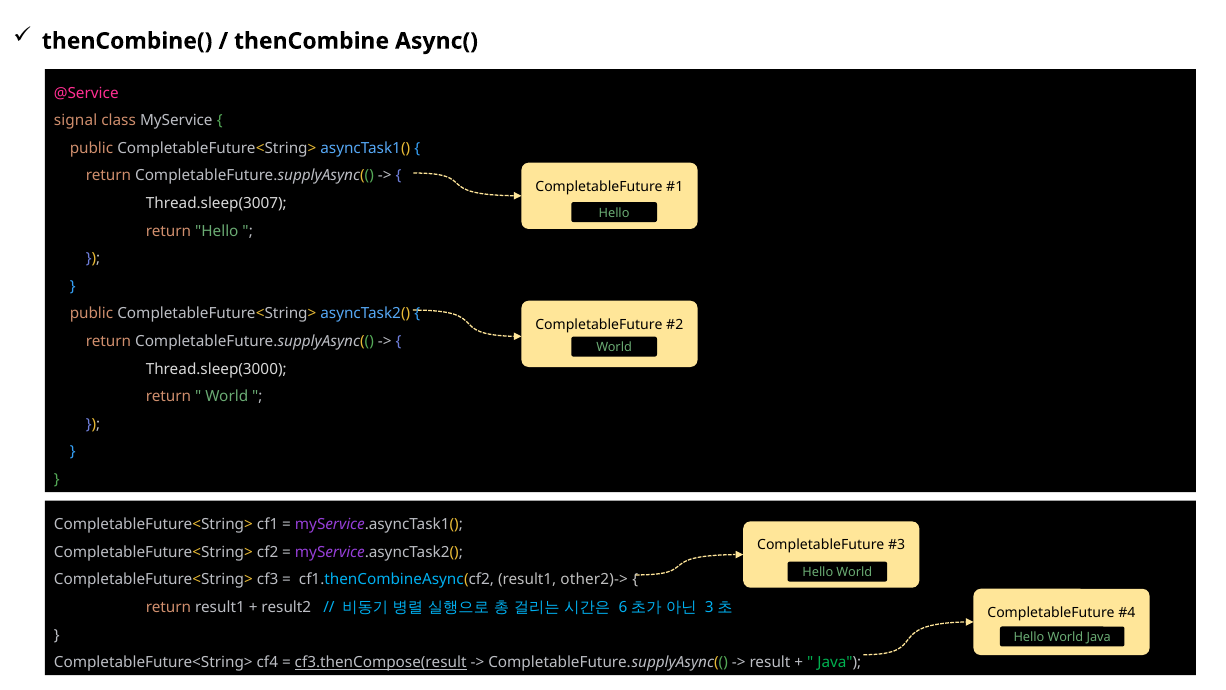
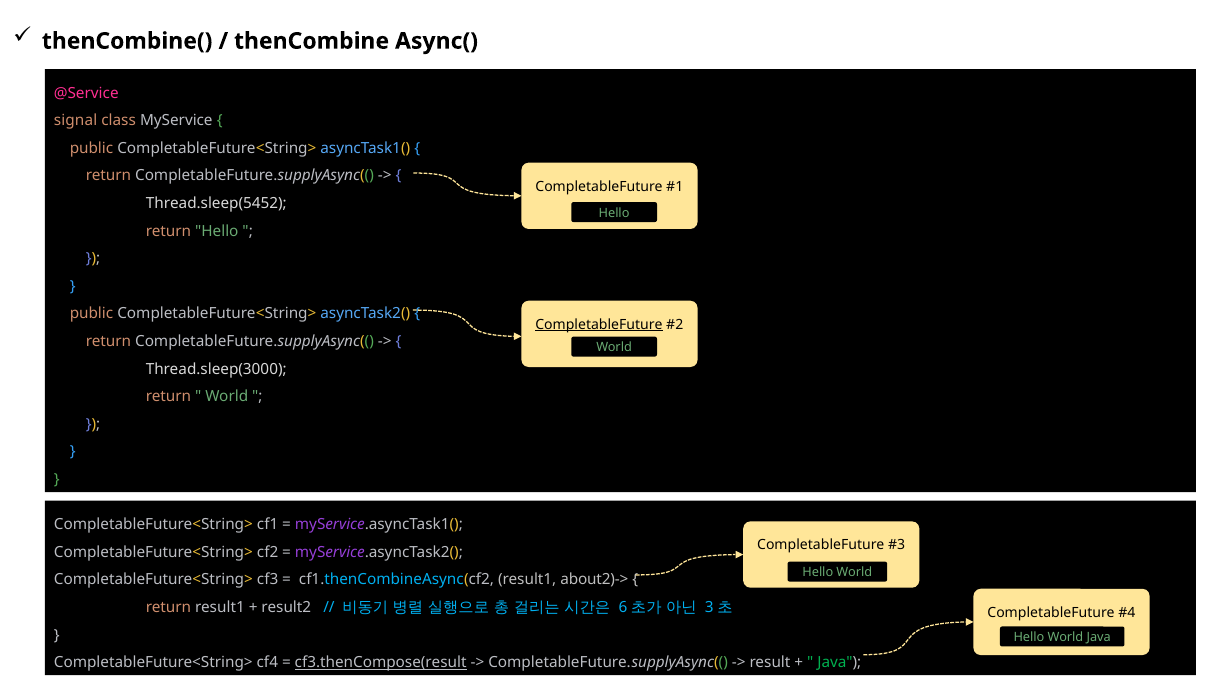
Thread.sleep(3007: Thread.sleep(3007 -> Thread.sleep(5452
CompletableFuture at (599, 324) underline: none -> present
other2)->: other2)-> -> about2)->
